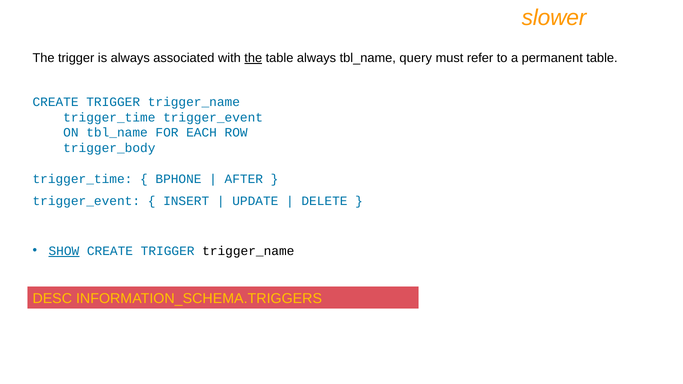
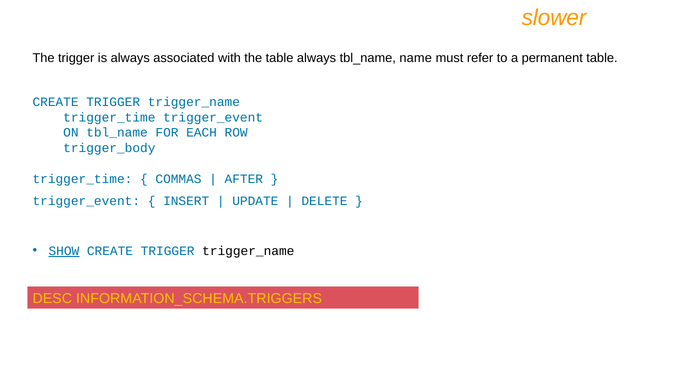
the at (253, 58) underline: present -> none
query: query -> name
BPHONE: BPHONE -> COMMAS
